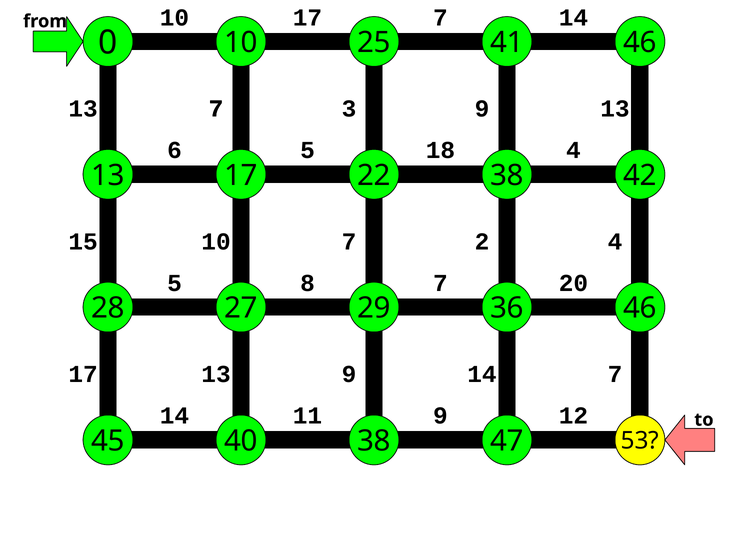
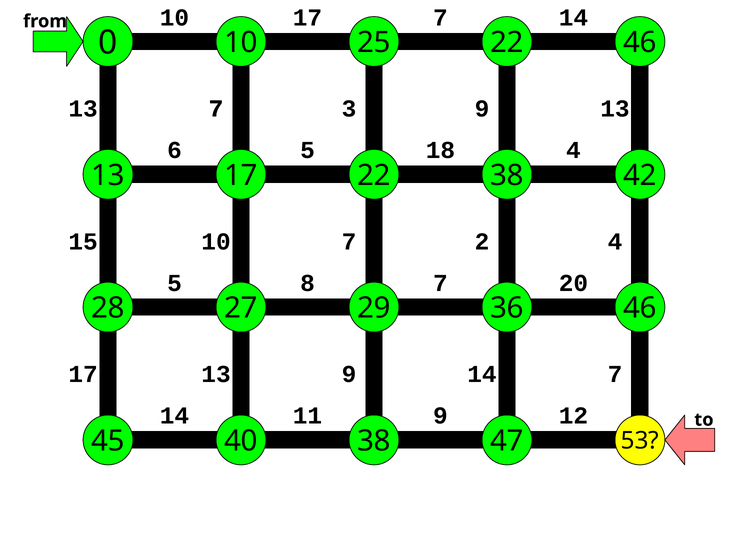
25 41: 41 -> 22
